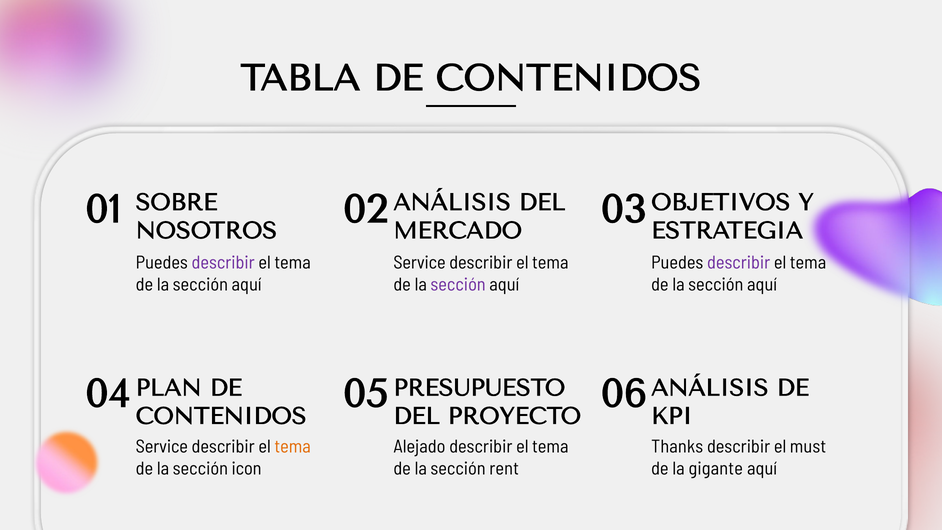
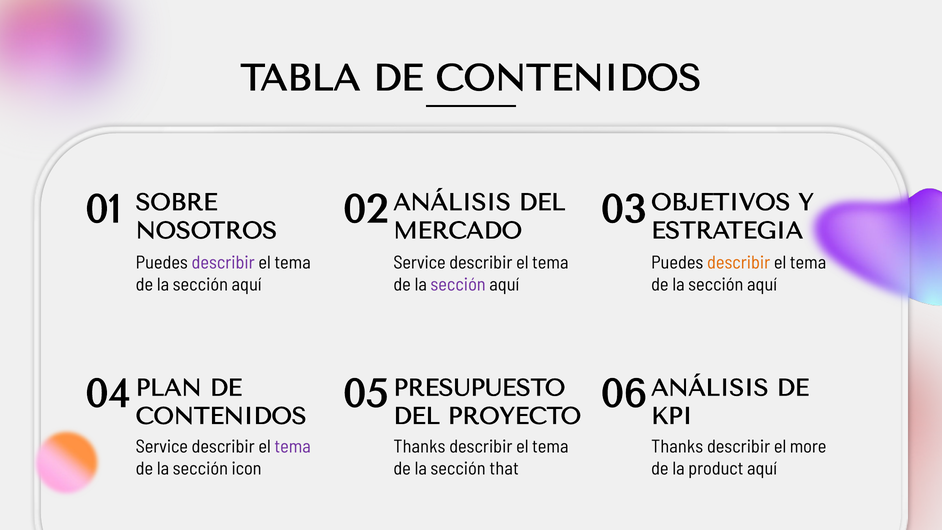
describir at (739, 263) colour: purple -> orange
tema at (293, 447) colour: orange -> purple
Alejado at (419, 447): Alejado -> Thanks
must: must -> more
rent: rent -> that
gigante: gigante -> product
